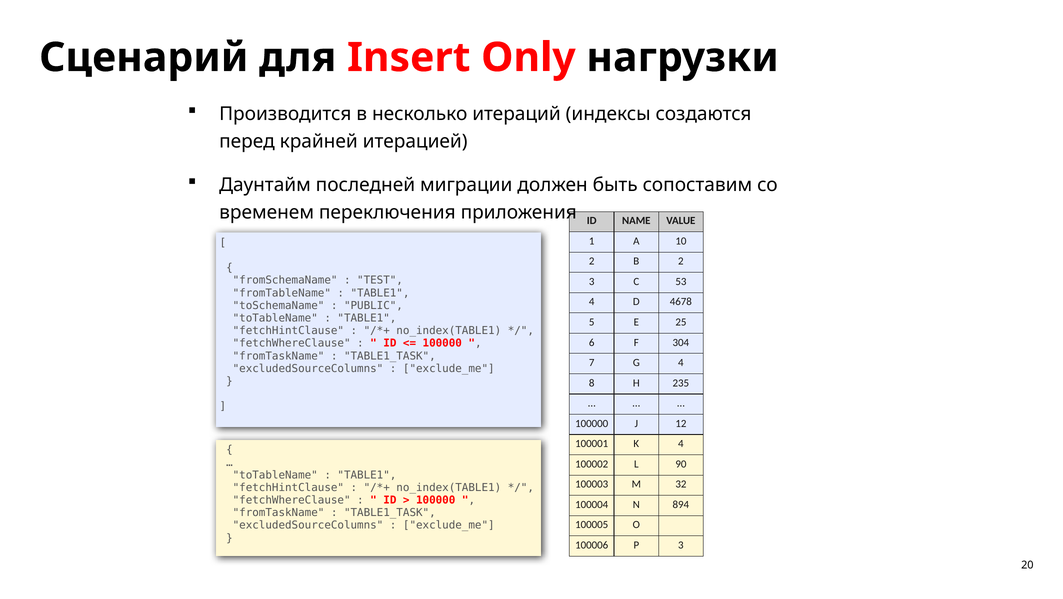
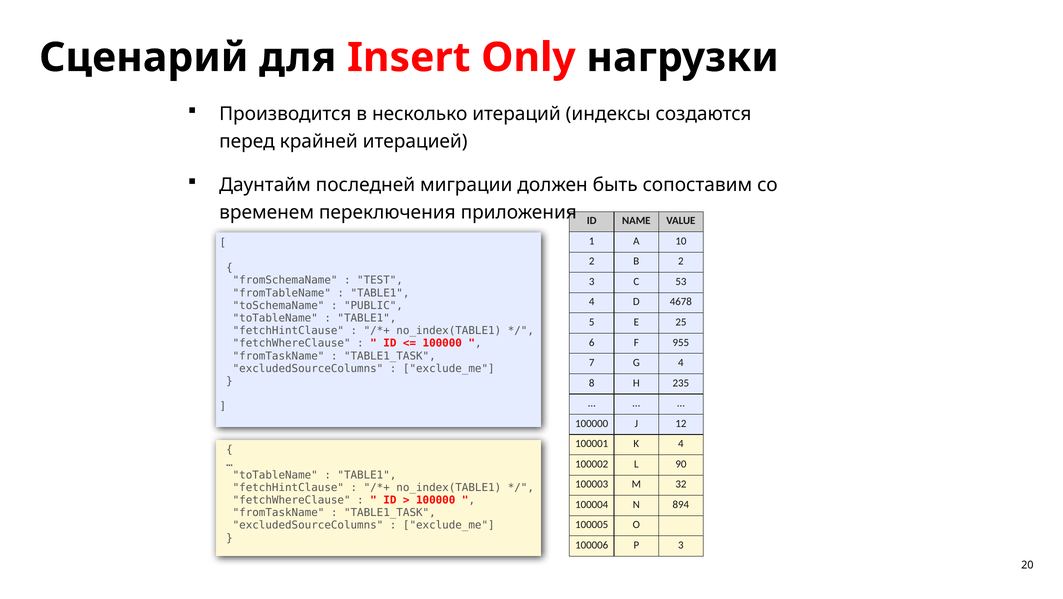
304: 304 -> 955
